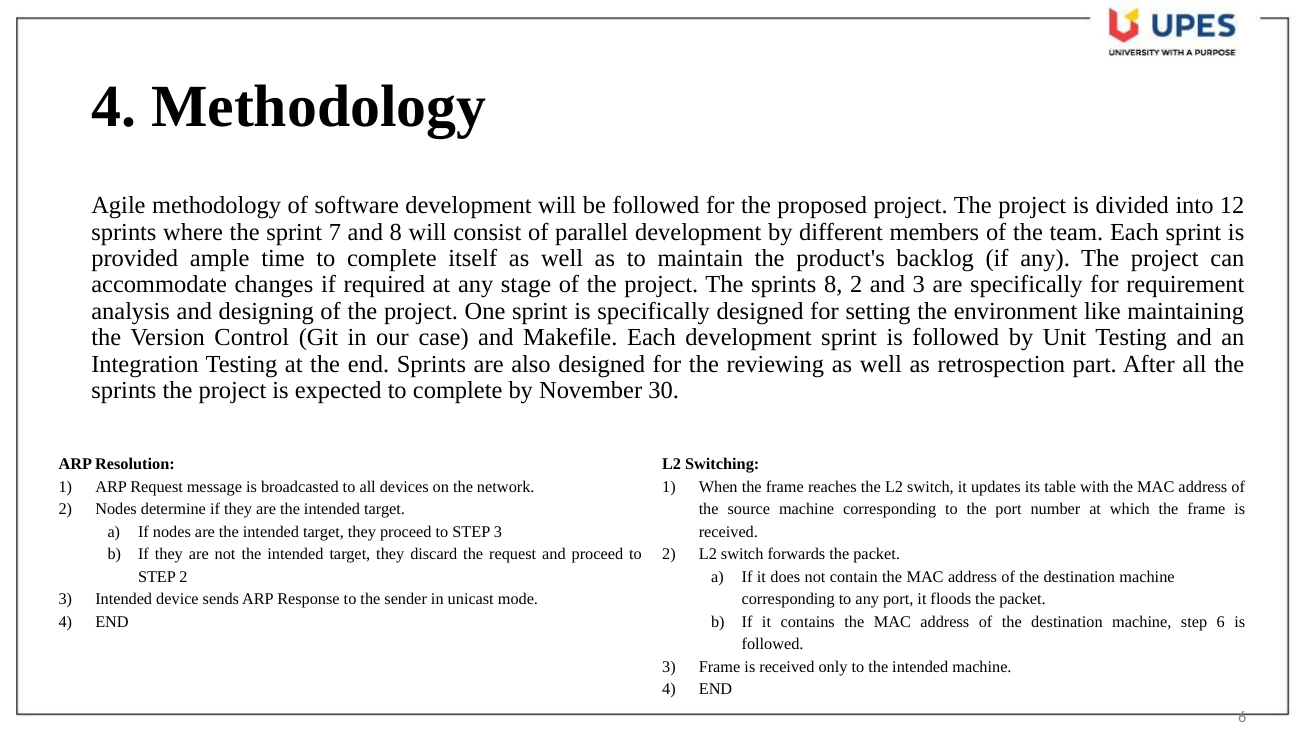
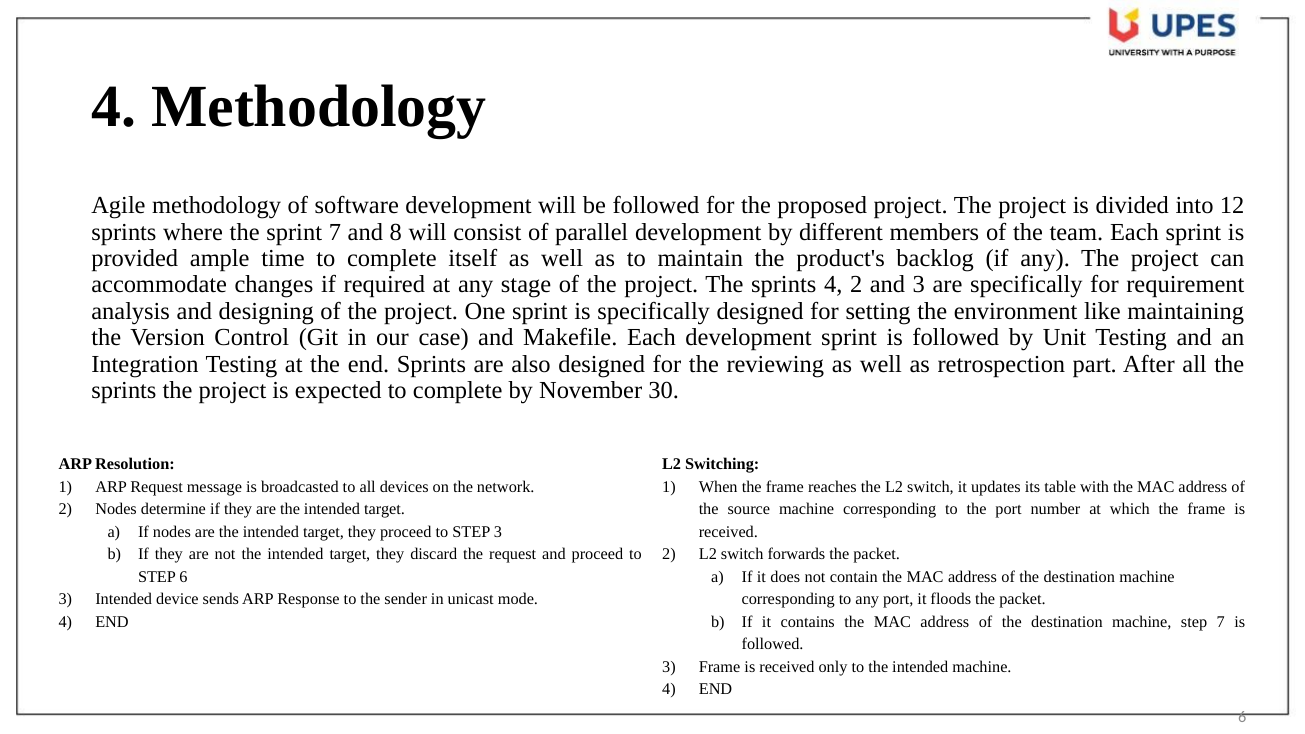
sprints 8: 8 -> 4
STEP 2: 2 -> 6
step 6: 6 -> 7
